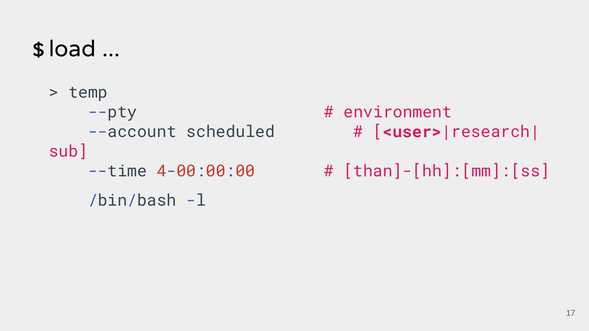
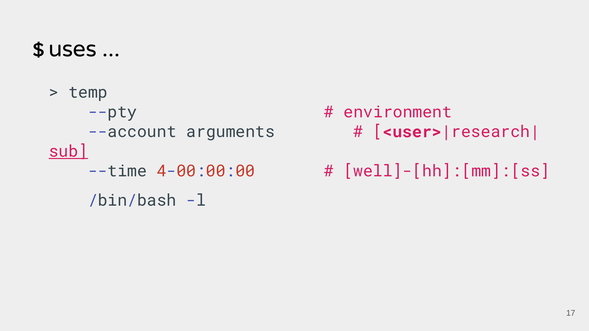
load: load -> uses
scheduled: scheduled -> arguments
sub underline: none -> present
than]-[hh]:[mm]:[ss: than]-[hh]:[mm]:[ss -> well]-[hh]:[mm]:[ss
